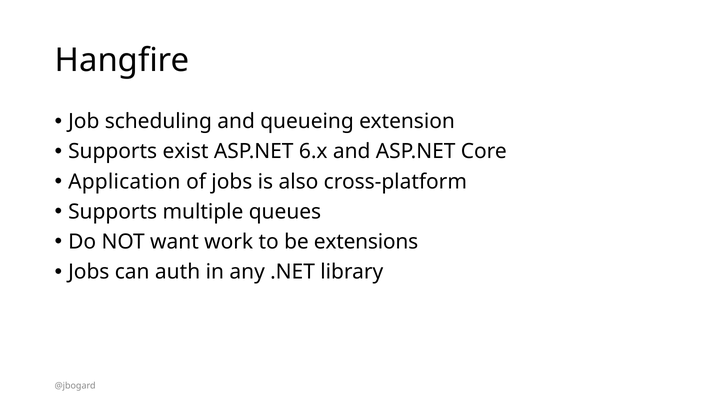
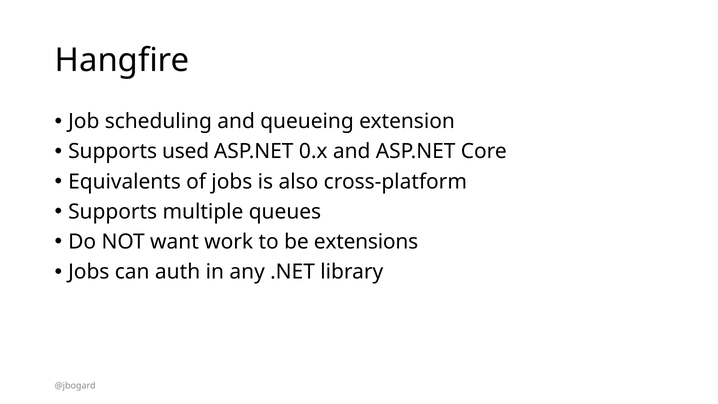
exist: exist -> used
6.x: 6.x -> 0.x
Application: Application -> Equivalents
